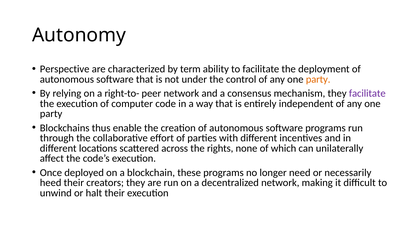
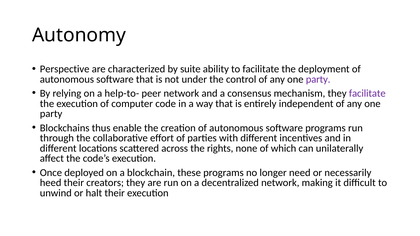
term: term -> suite
party at (318, 79) colour: orange -> purple
right-to-: right-to- -> help-to-
